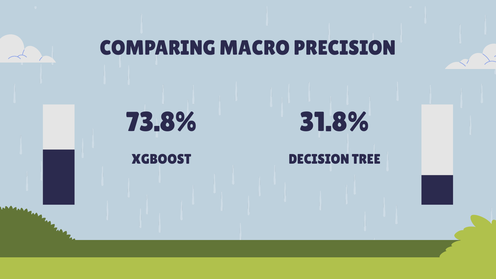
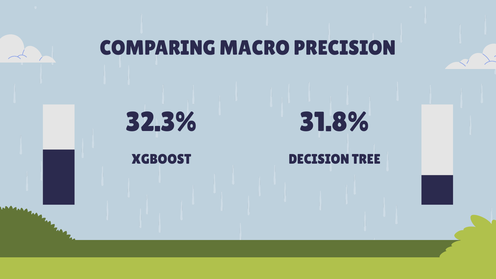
73.8%: 73.8% -> 32.3%
